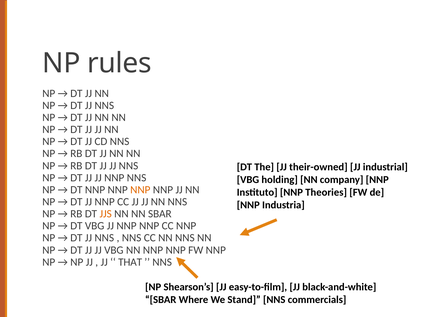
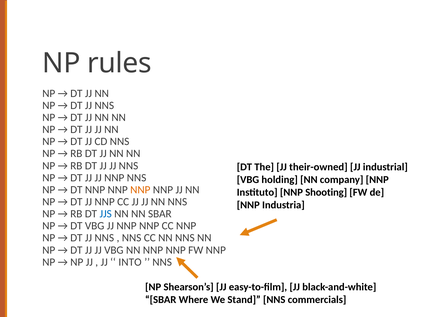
Theories: Theories -> Shooting
JJS colour: orange -> blue
THAT: THAT -> INTO
